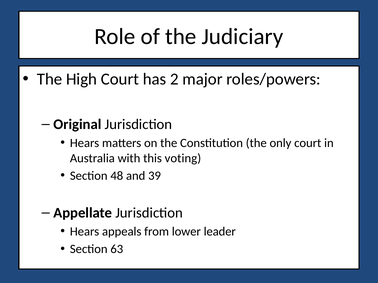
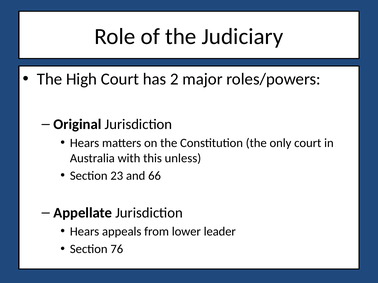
voting: voting -> unless
48: 48 -> 23
39: 39 -> 66
63: 63 -> 76
